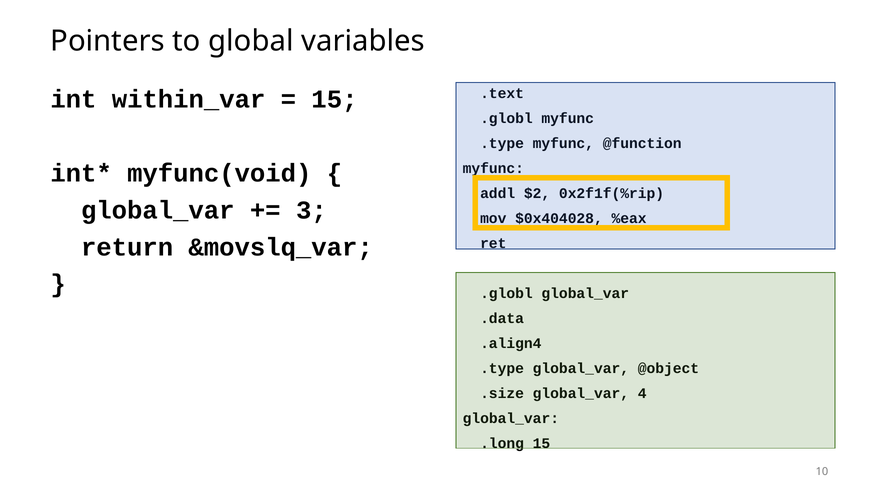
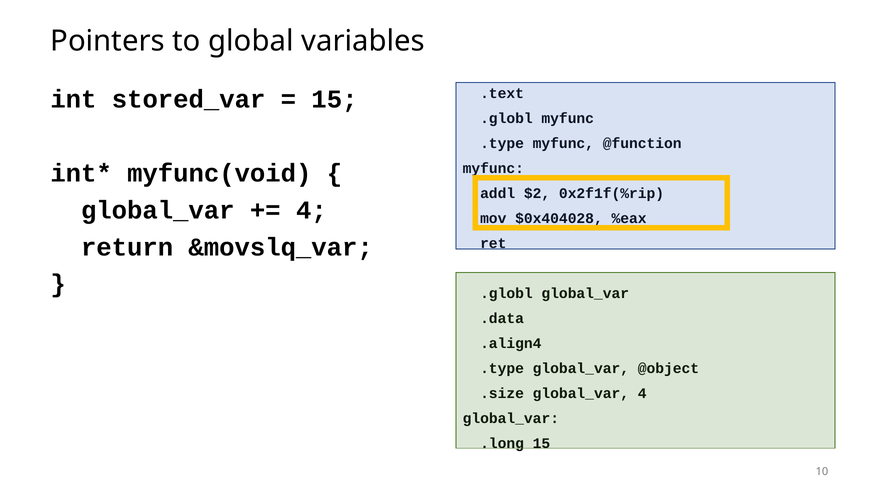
within_var: within_var -> stored_var
3 at (311, 210): 3 -> 4
